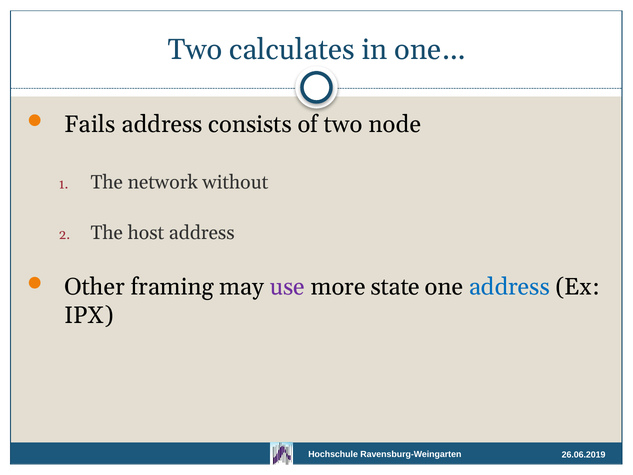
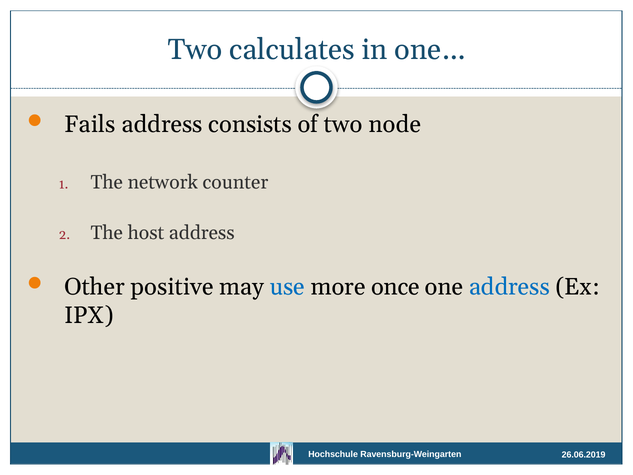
without: without -> counter
framing: framing -> positive
use colour: purple -> blue
state: state -> once
